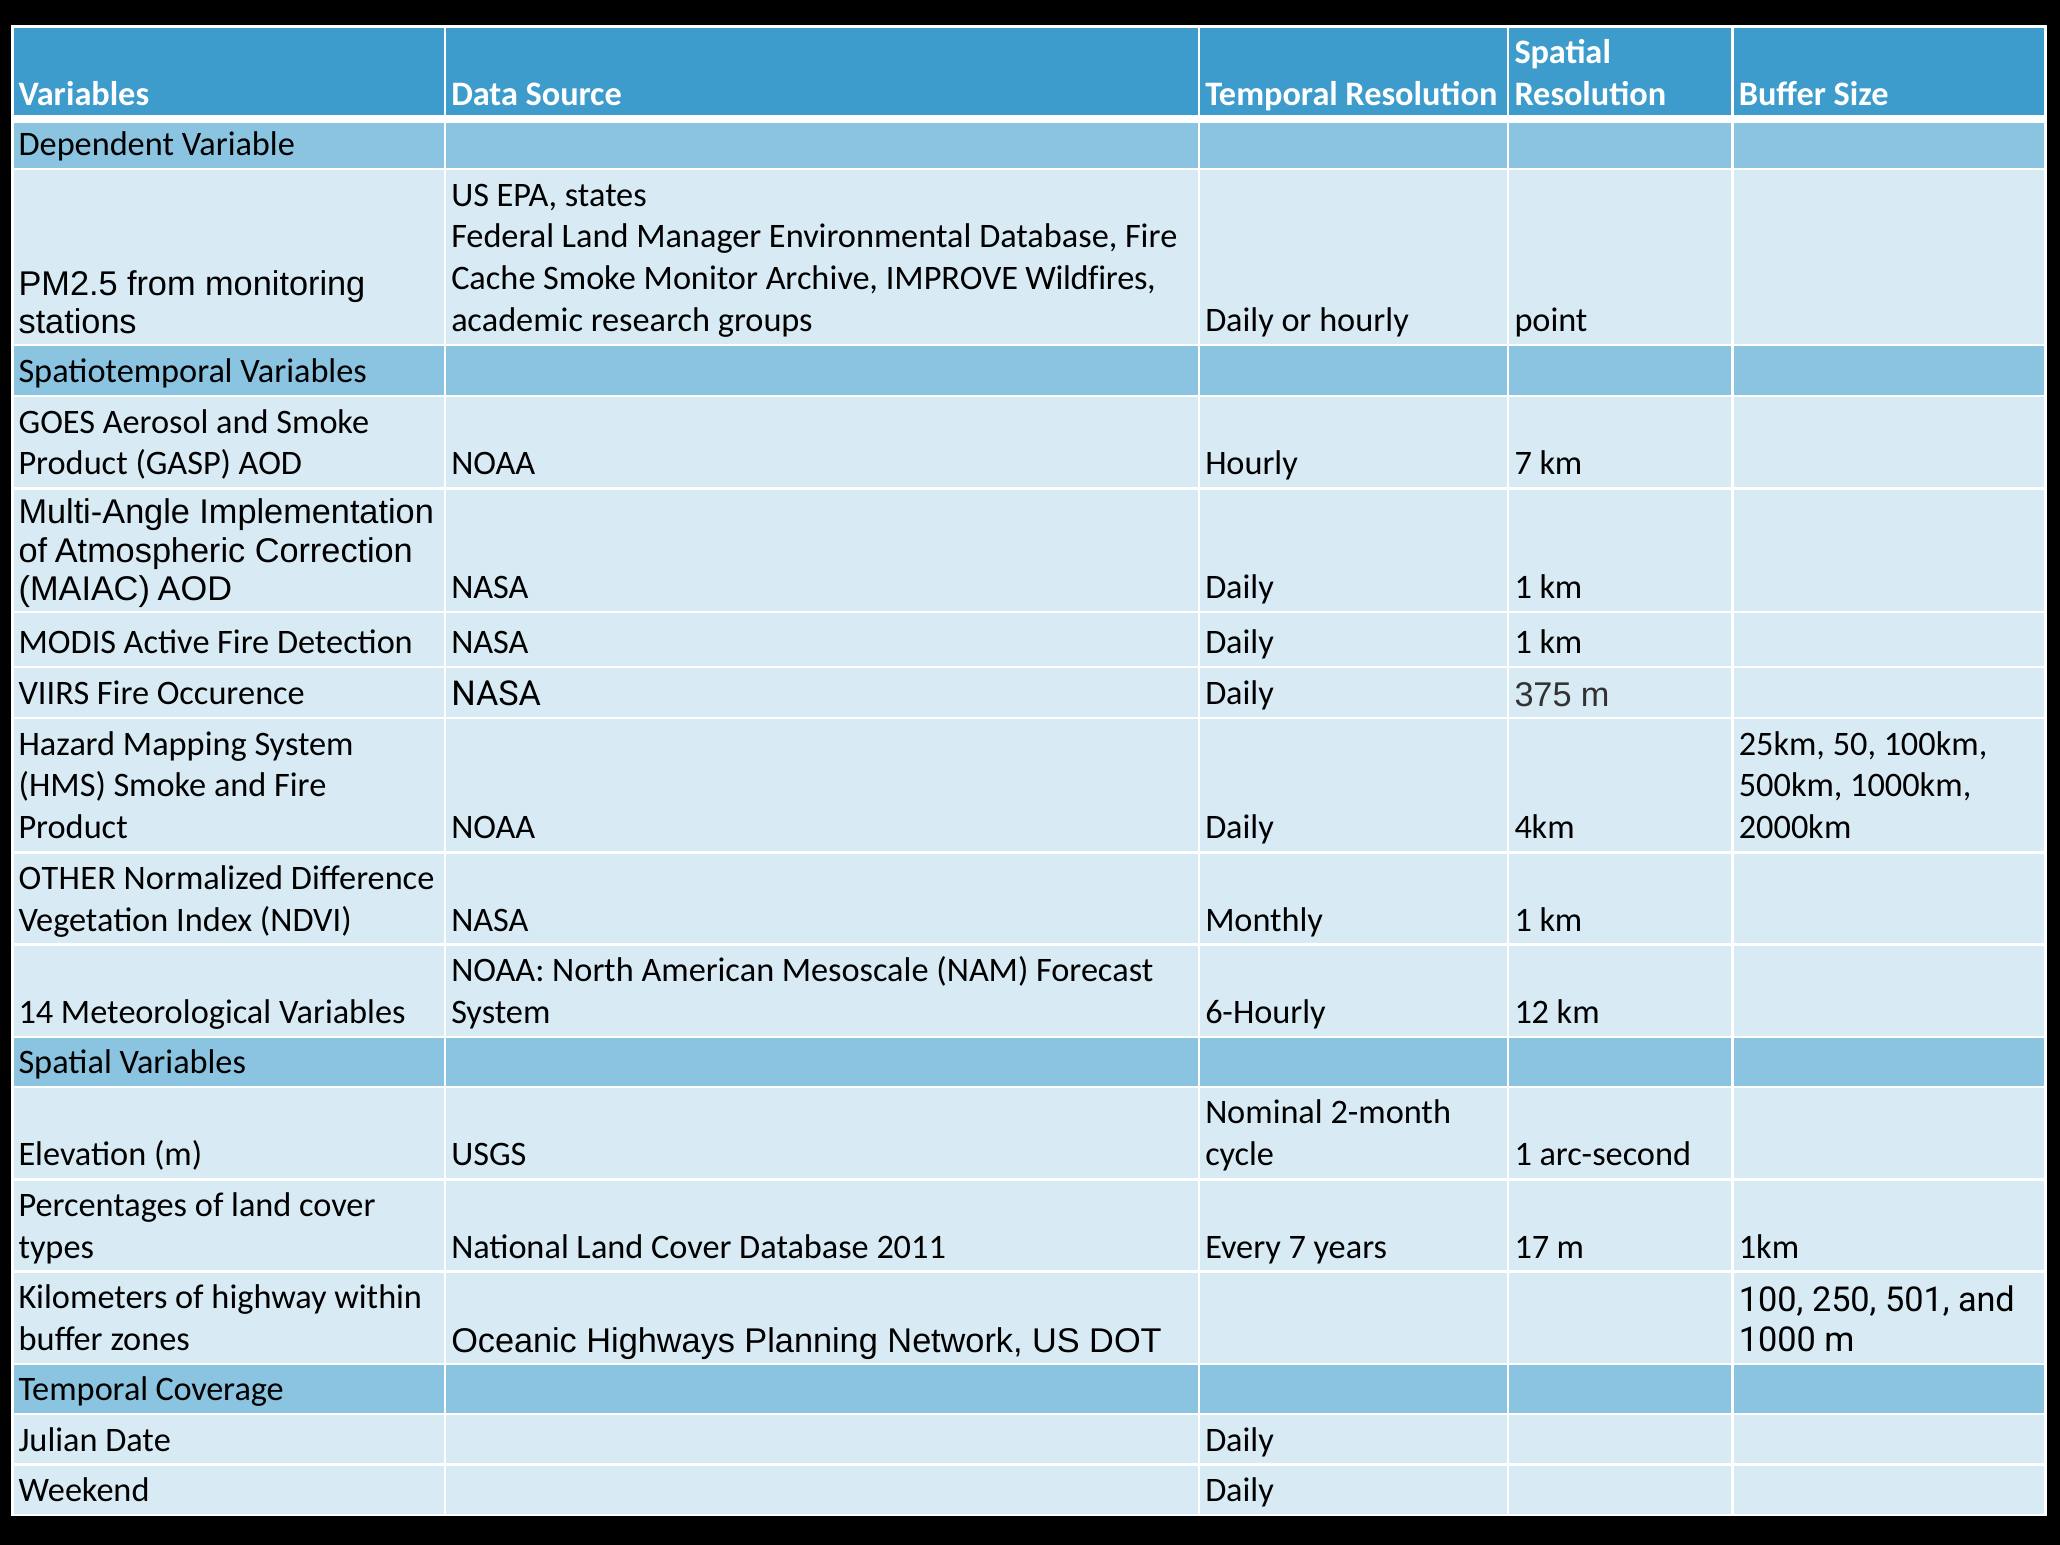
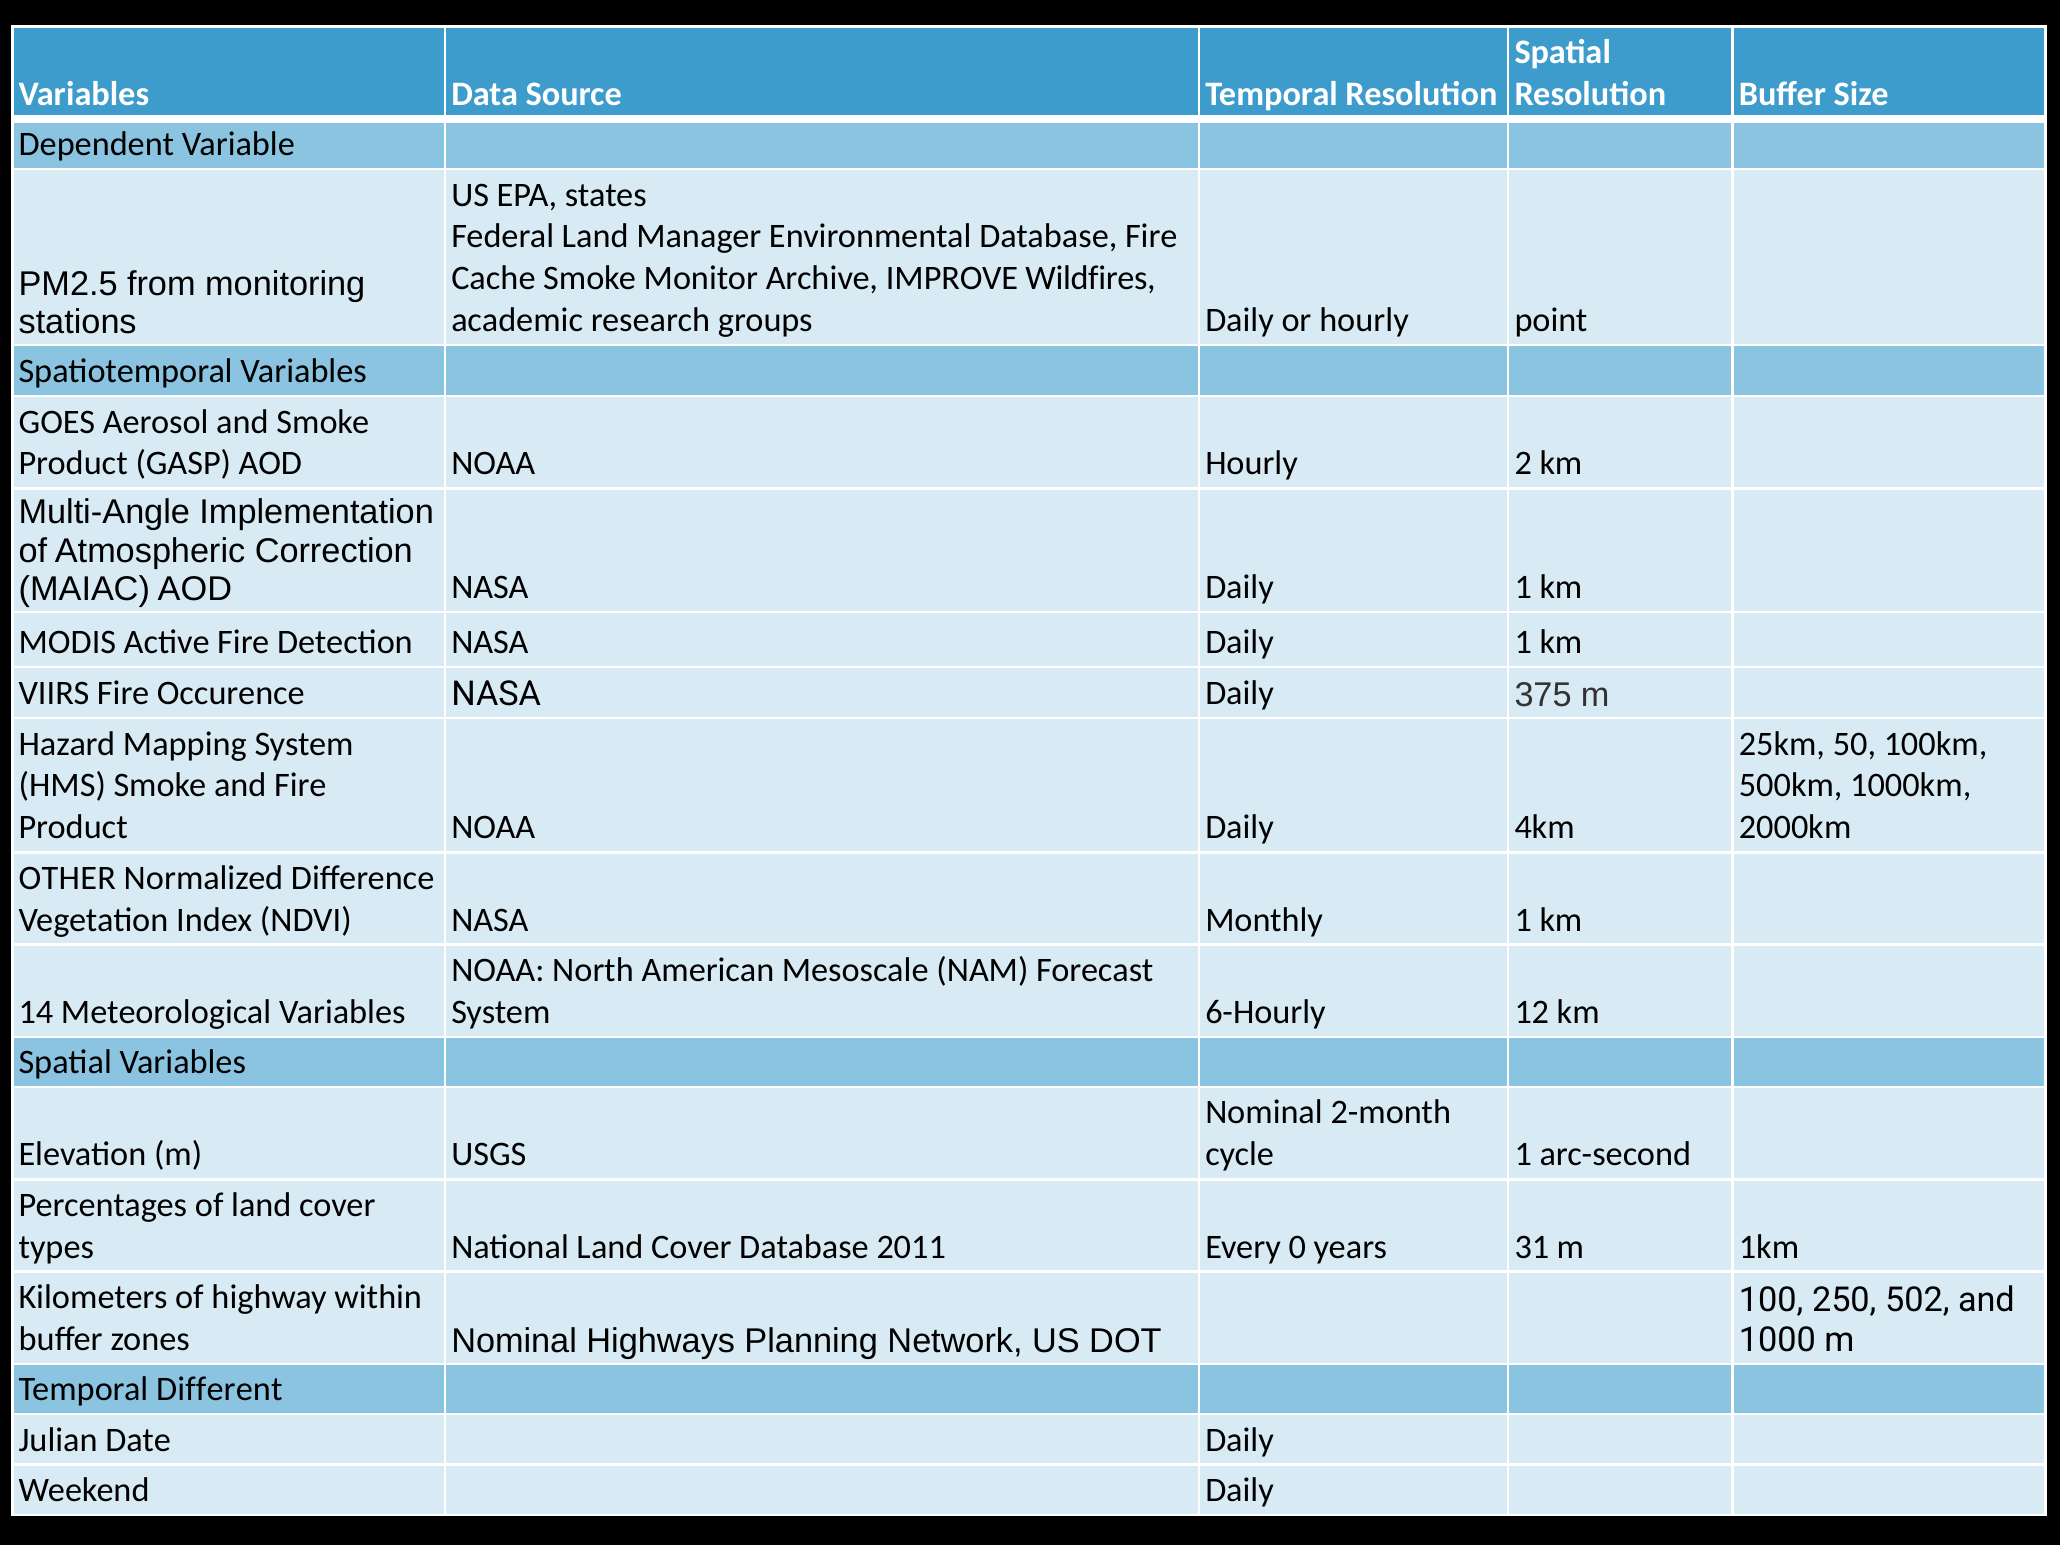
Hourly 7: 7 -> 2
Every 7: 7 -> 0
17: 17 -> 31
501: 501 -> 502
zones Oceanic: Oceanic -> Nominal
Coverage: Coverage -> Different
